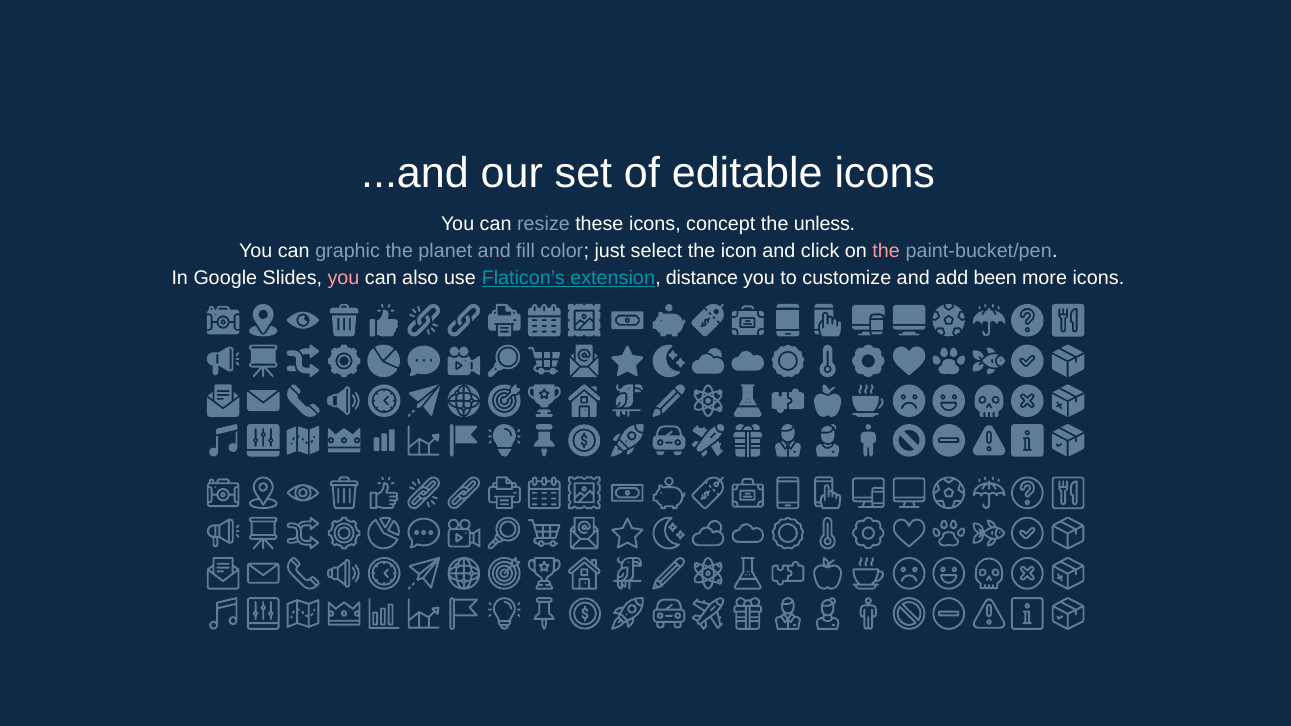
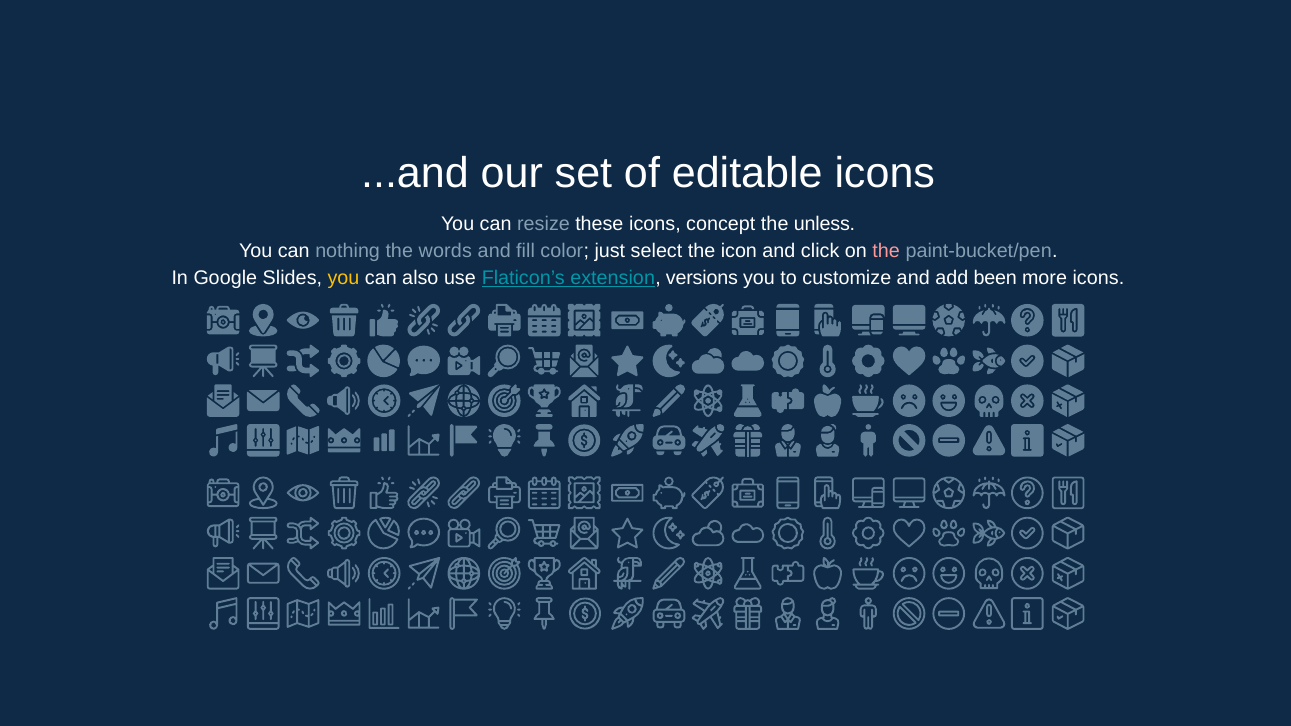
graphic: graphic -> nothing
planet: planet -> words
you at (343, 278) colour: pink -> yellow
distance: distance -> versions
